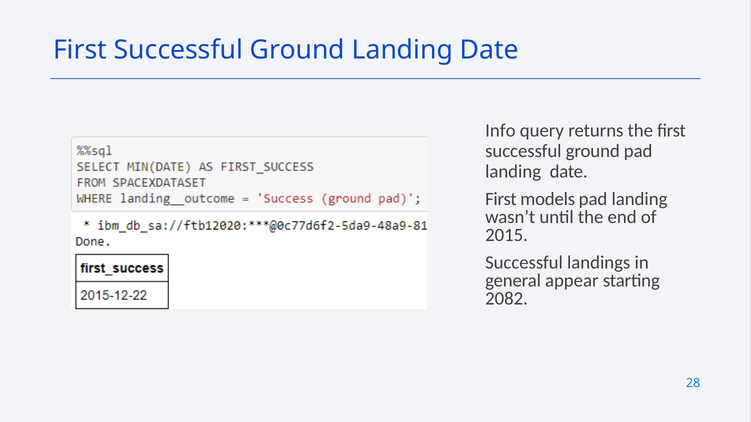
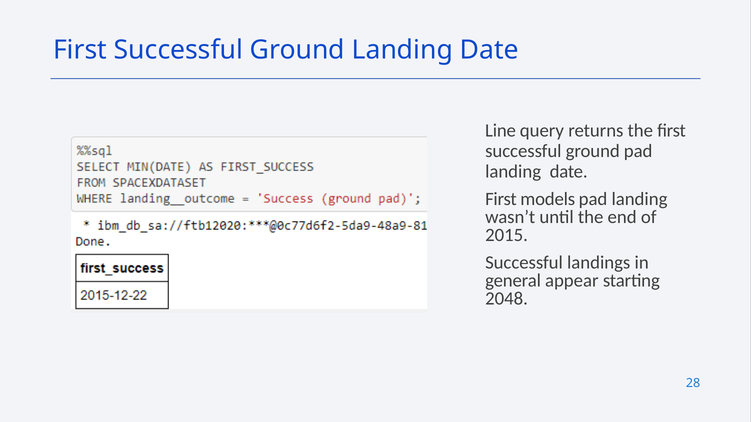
Info: Info -> Line
2082: 2082 -> 2048
